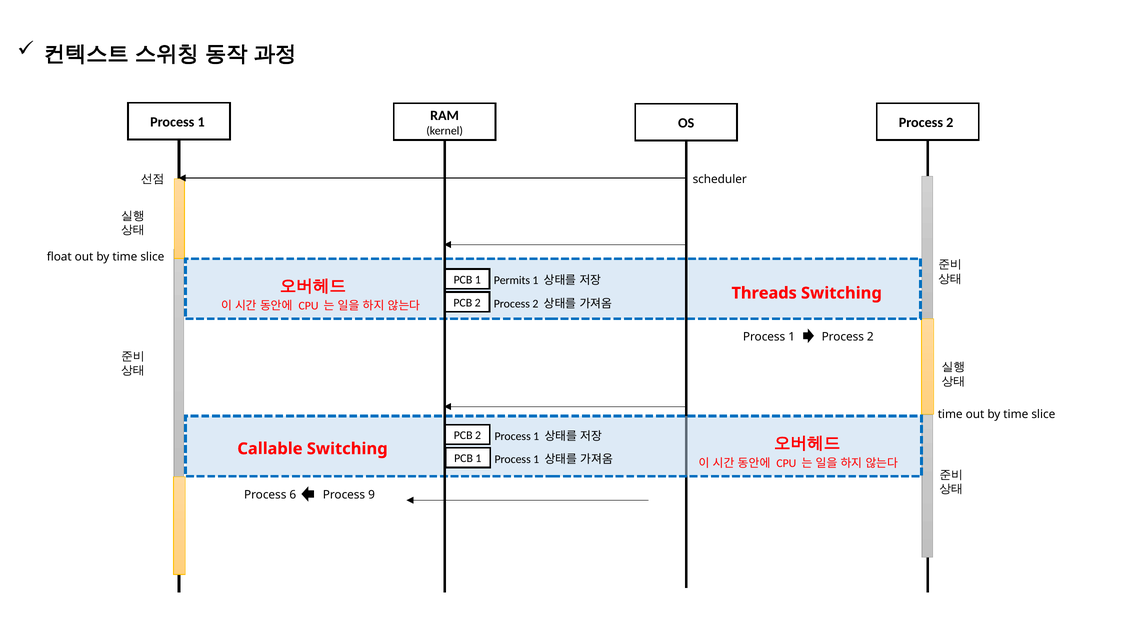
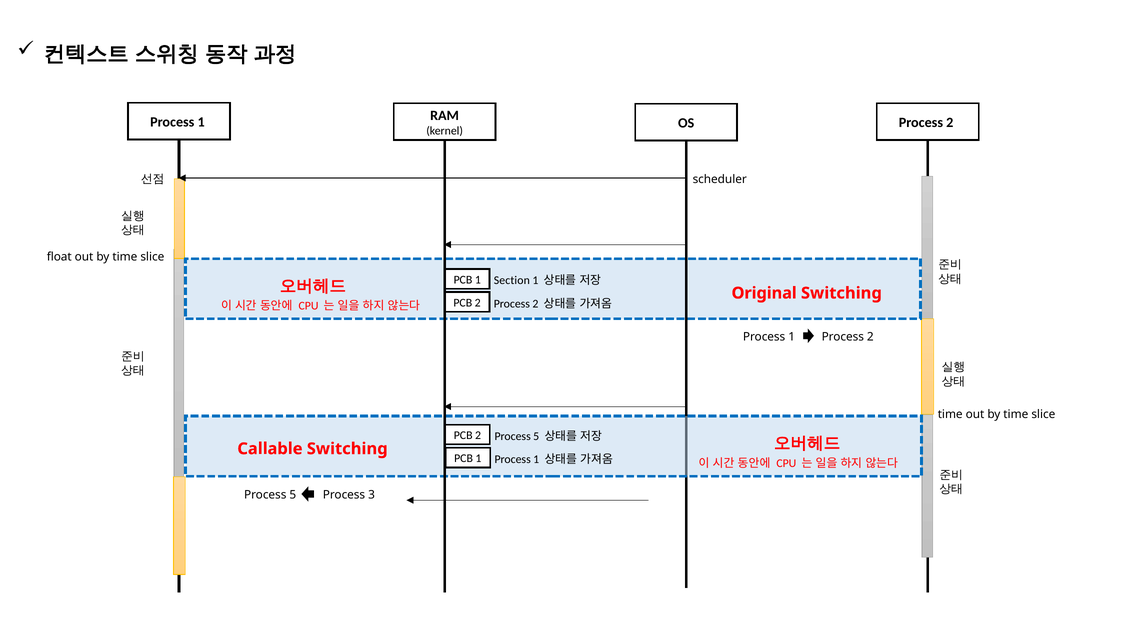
Permits: Permits -> Section
Threads: Threads -> Original
1 at (536, 436): 1 -> 5
6 at (293, 495): 6 -> 5
9: 9 -> 3
